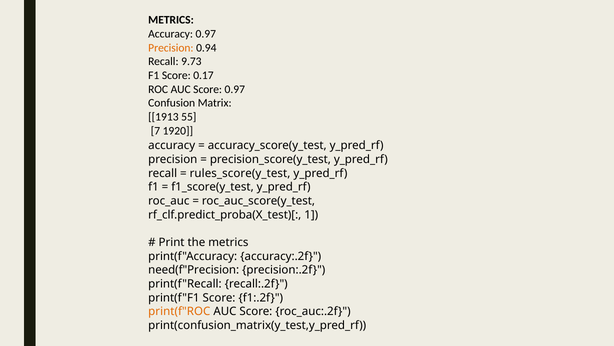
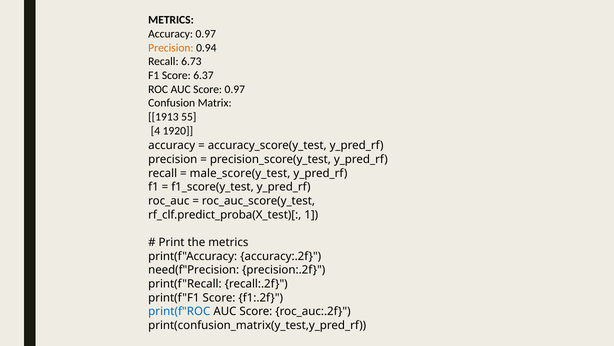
9.73: 9.73 -> 6.73
0.17: 0.17 -> 6.37
7: 7 -> 4
rules_score(y_test: rules_score(y_test -> male_score(y_test
print(f"ROC colour: orange -> blue
